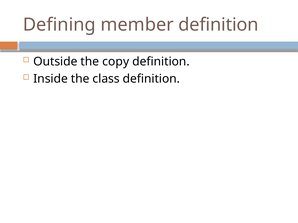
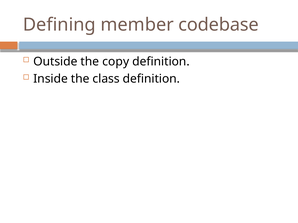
member definition: definition -> codebase
